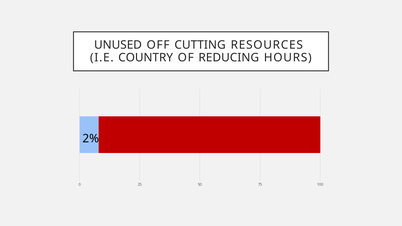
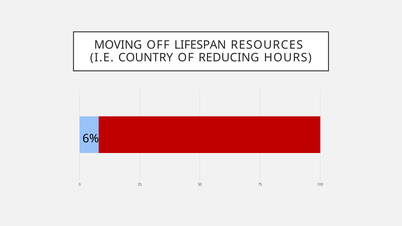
UNUSED: UNUSED -> MOVING
CUTTING: CUTTING -> LIFESPAN
2%: 2% -> 6%
